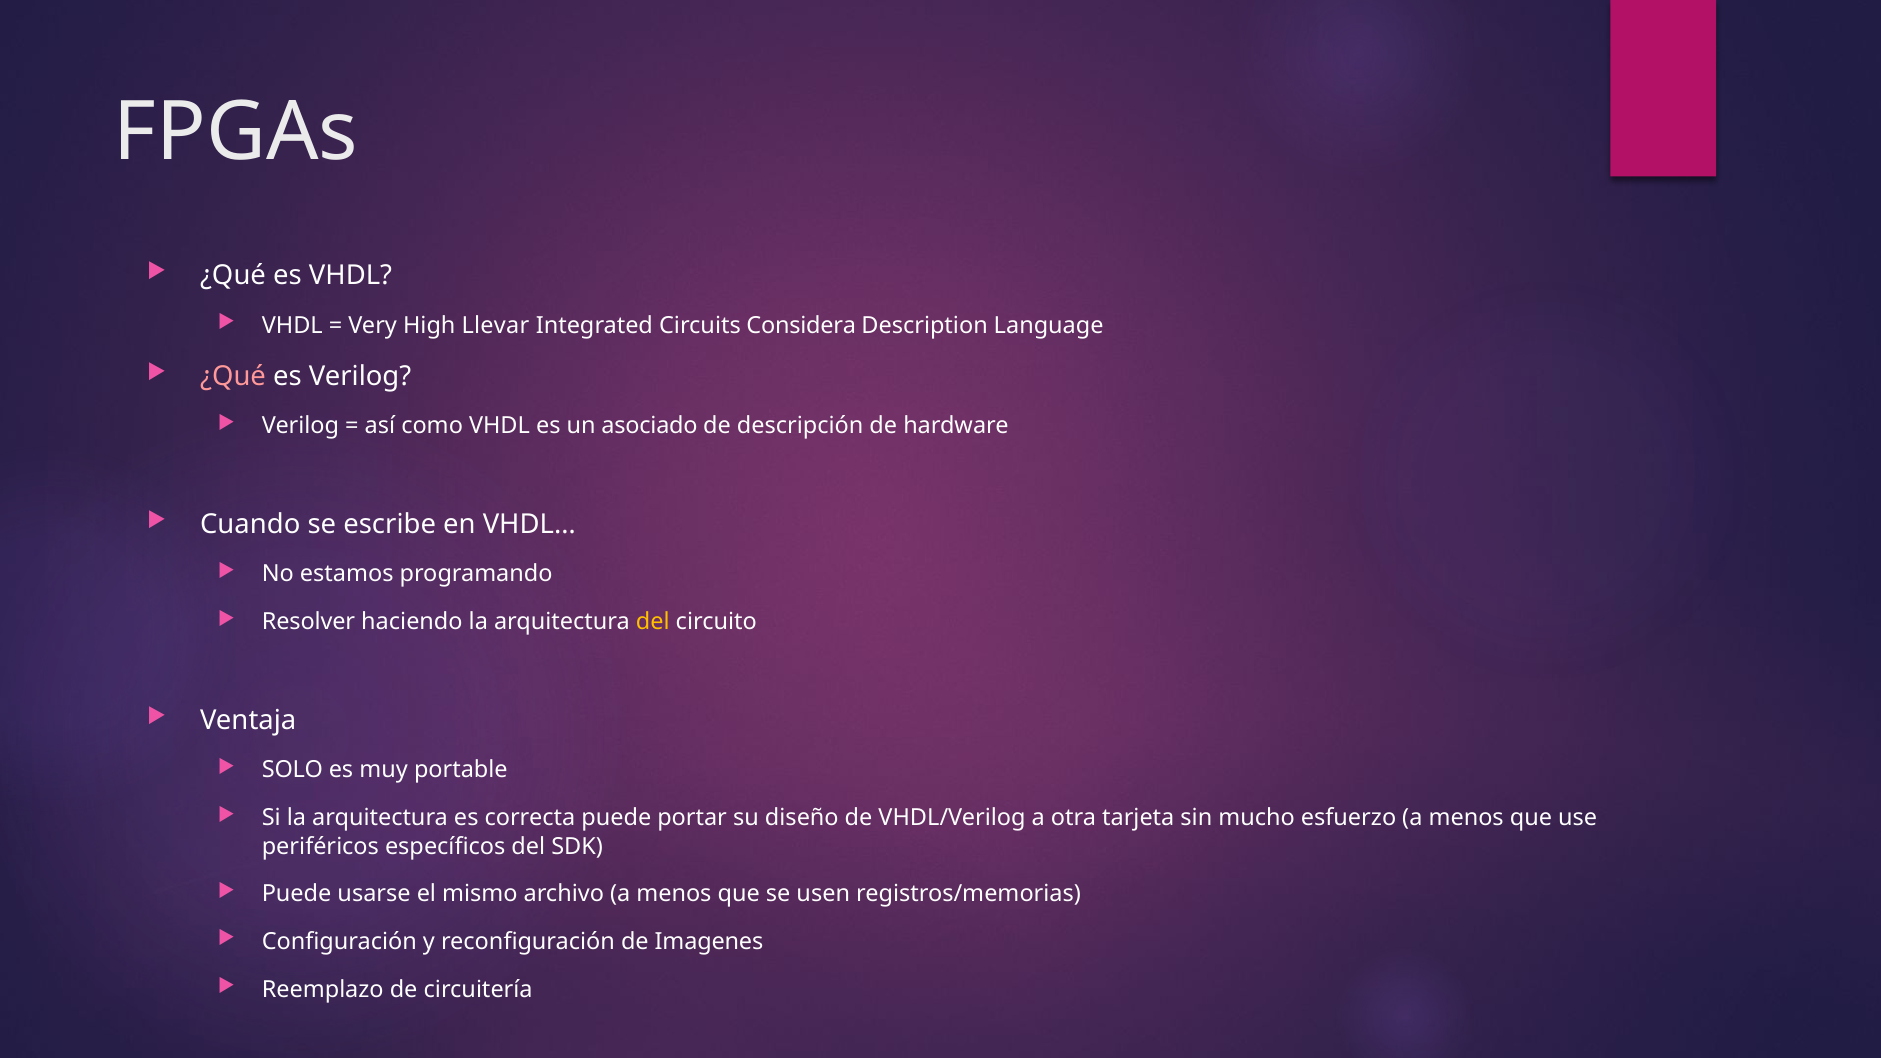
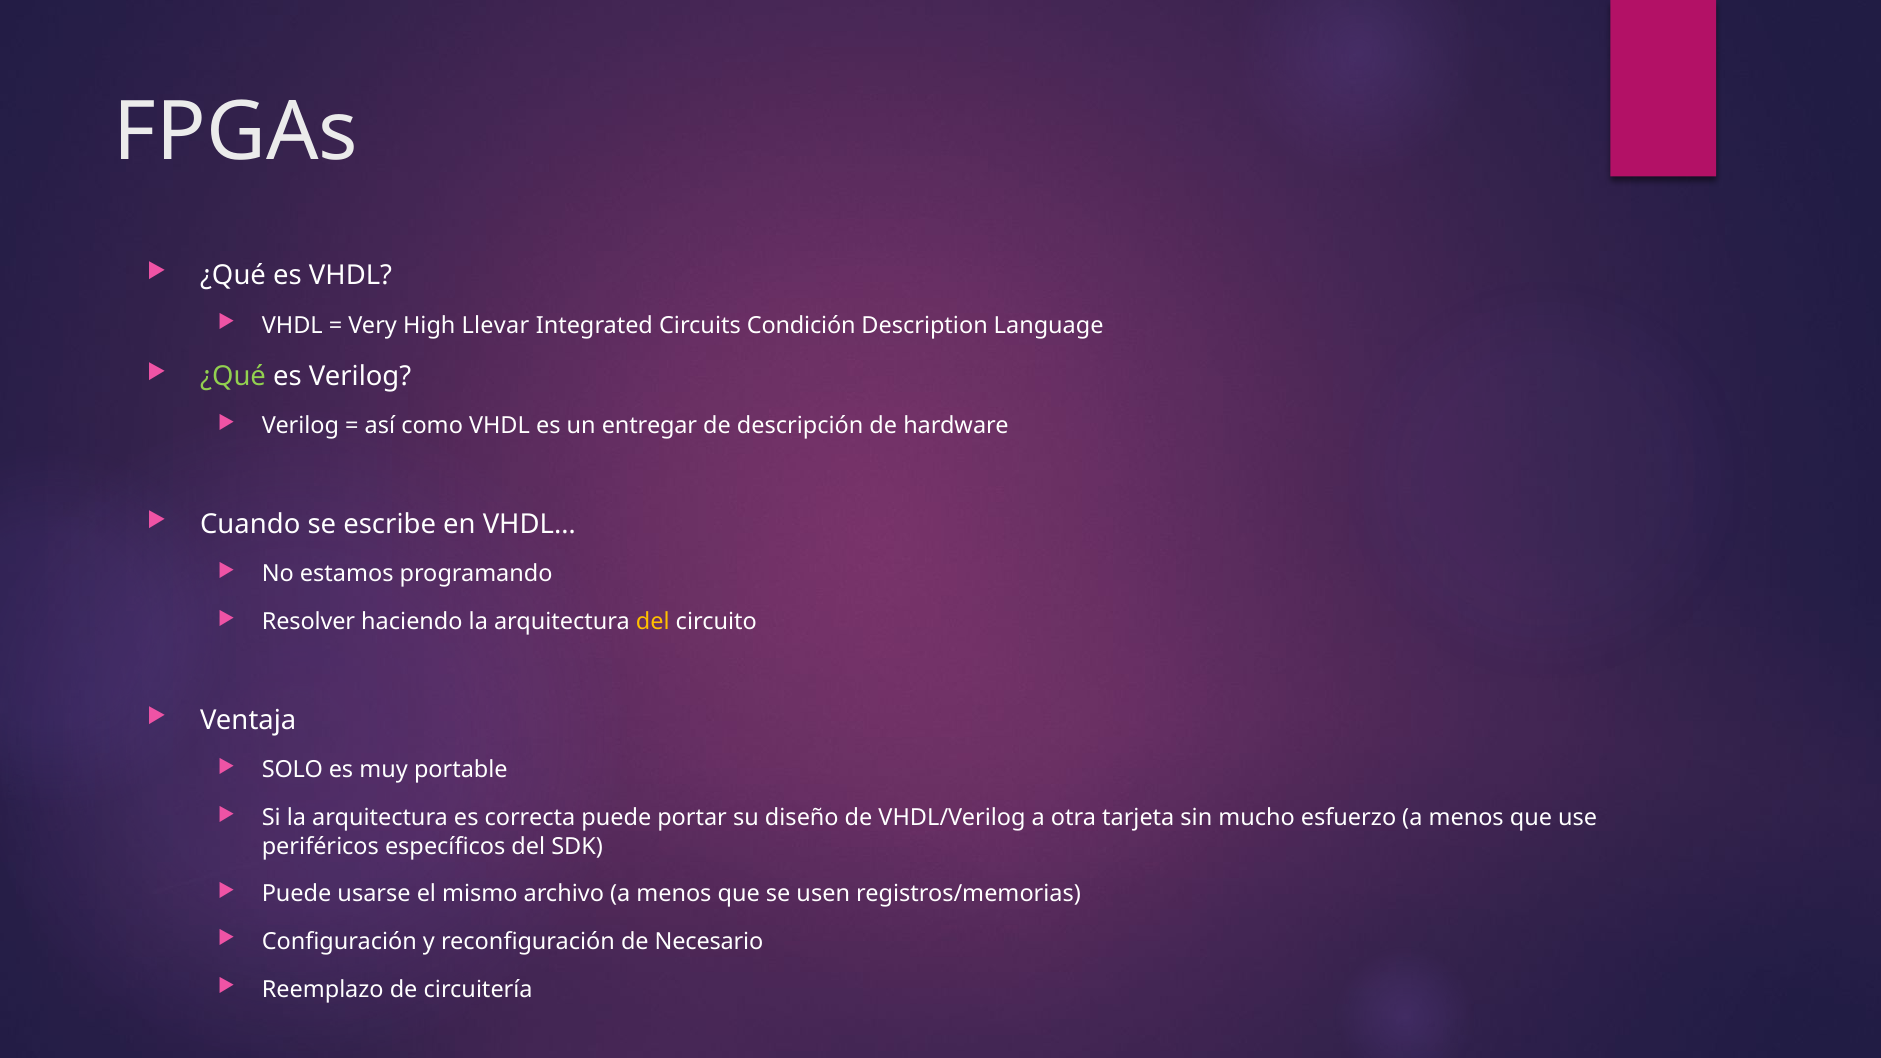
Considera: Considera -> Condición
¿Qué at (233, 376) colour: pink -> light green
asociado: asociado -> entregar
Imagenes: Imagenes -> Necesario
